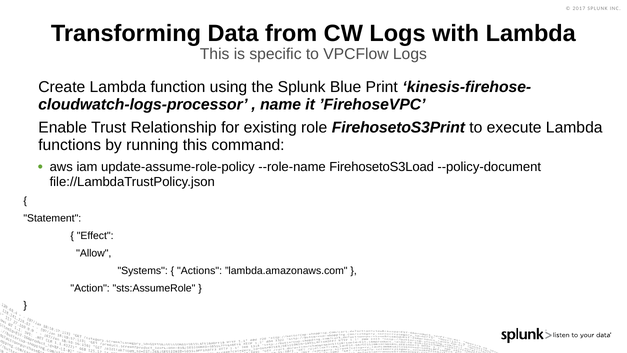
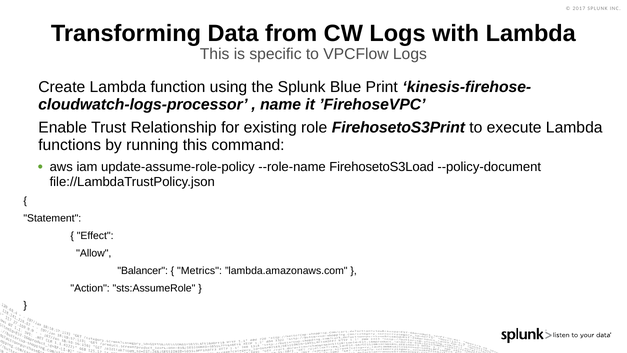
Systems: Systems -> Balancer
Actions: Actions -> Metrics
